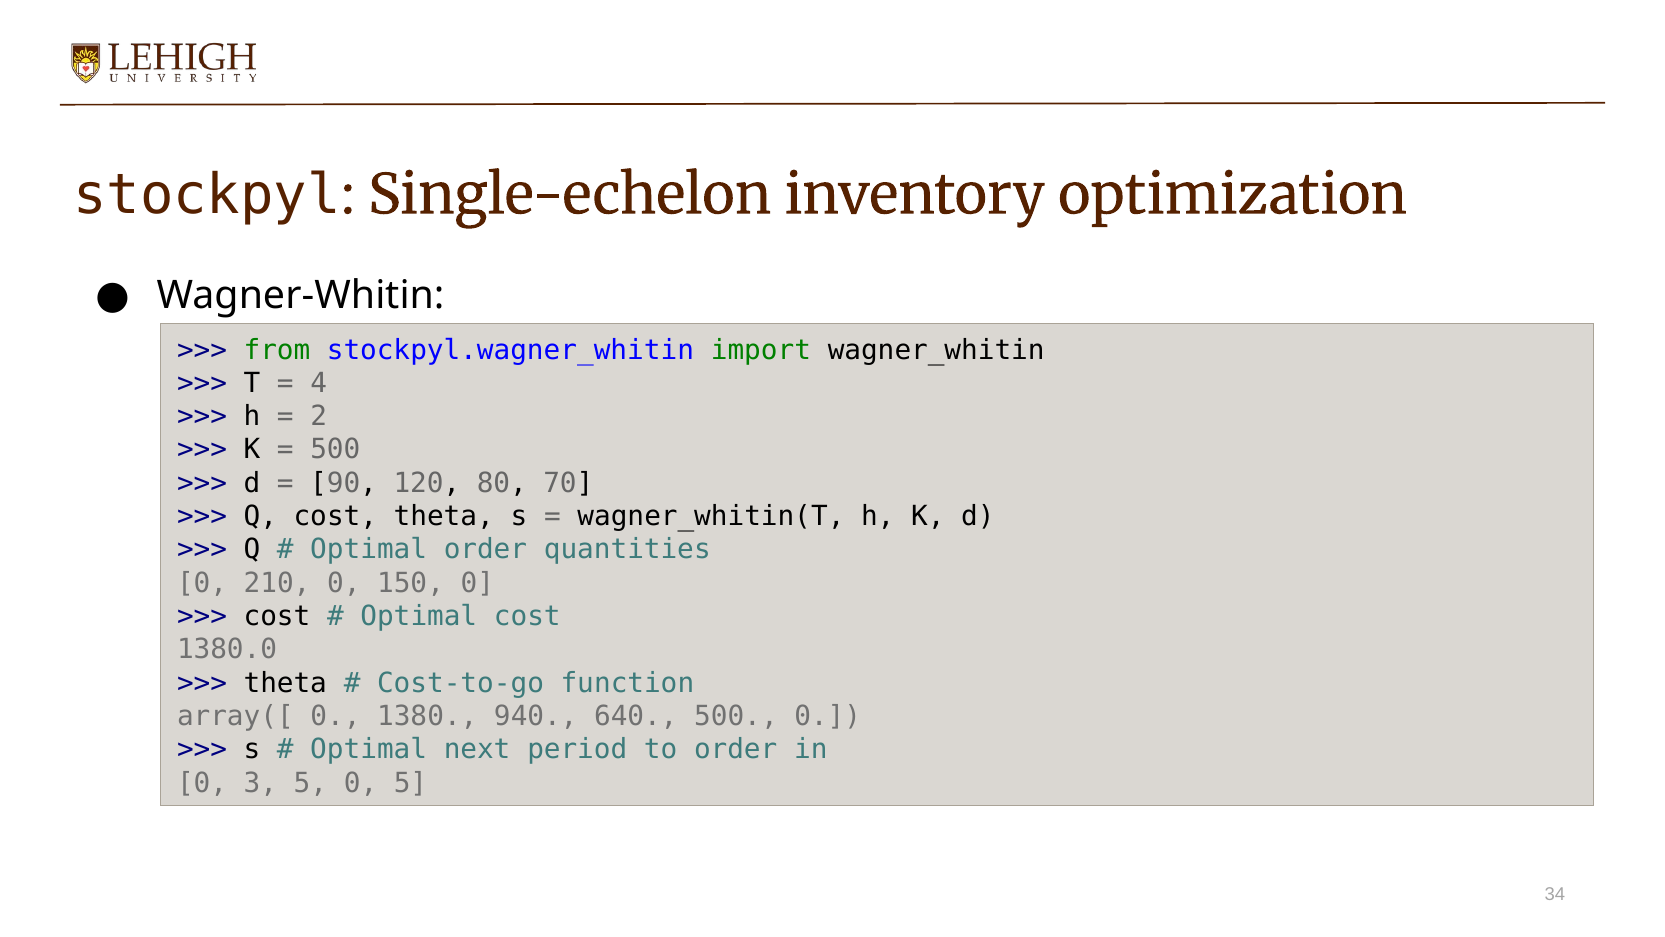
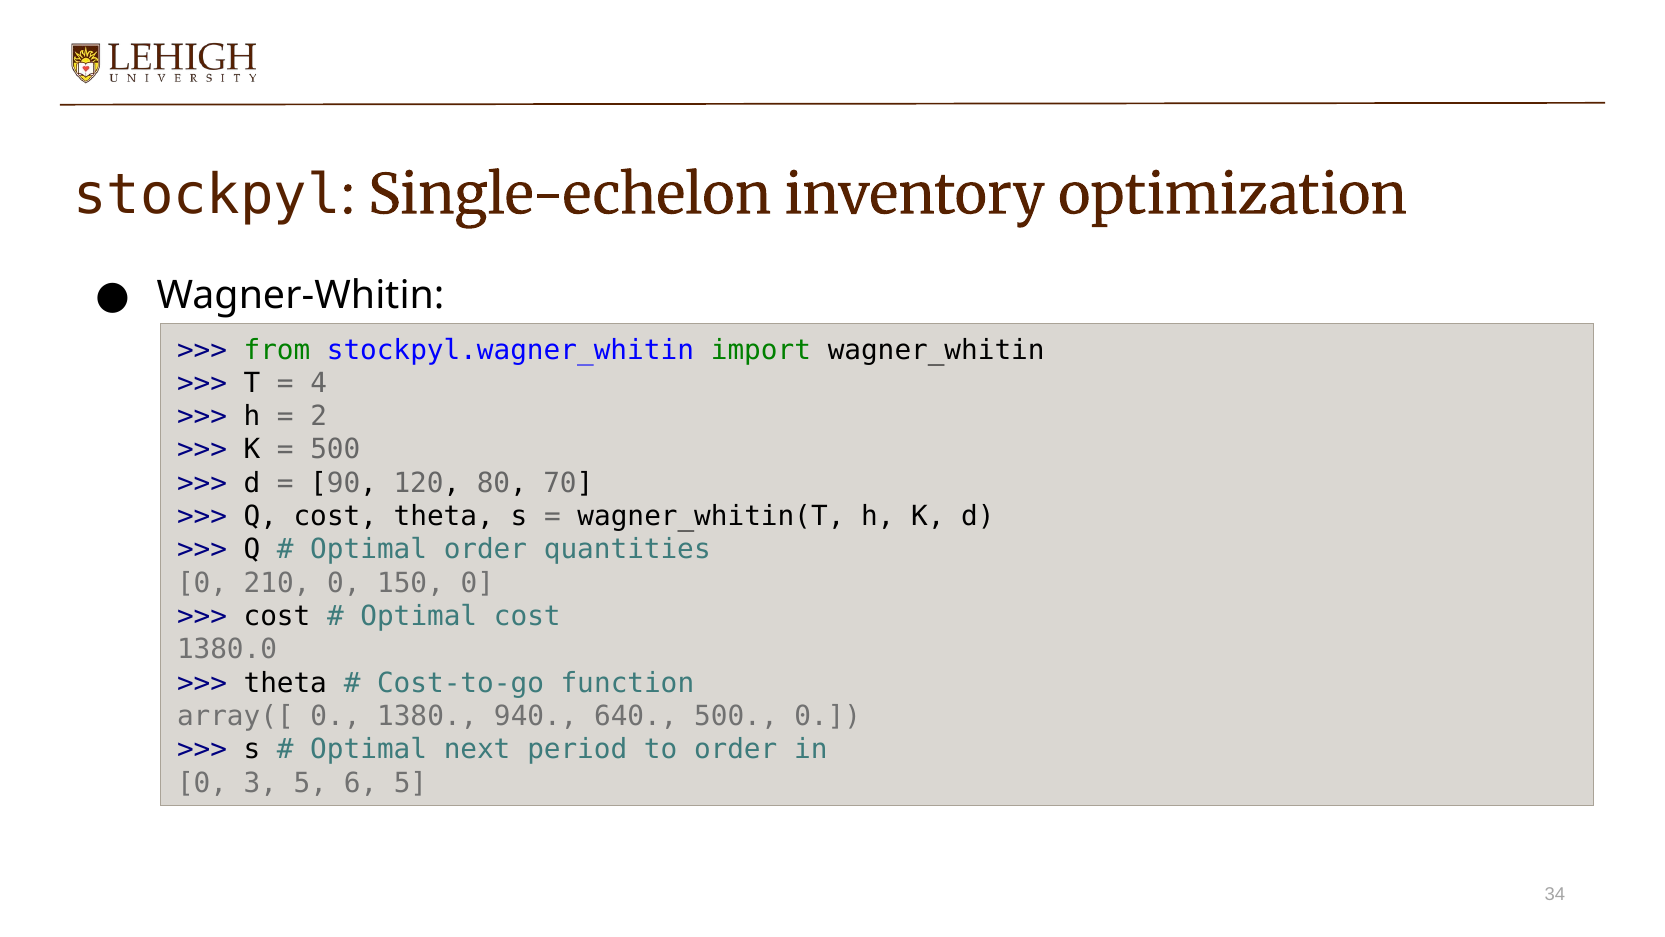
5 0: 0 -> 6
